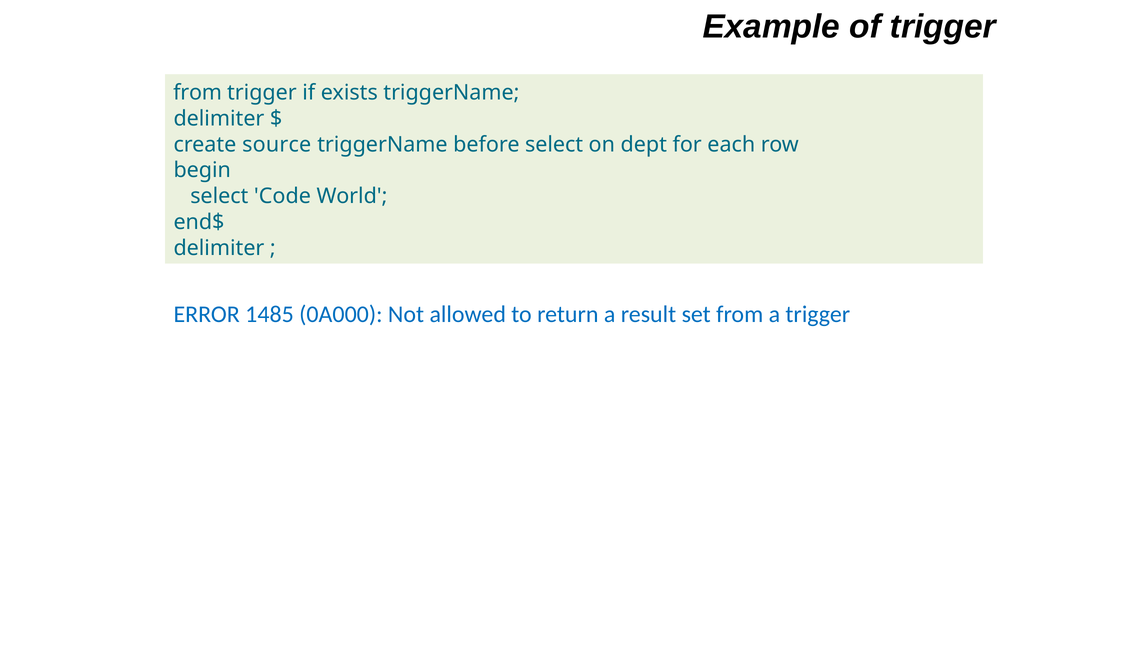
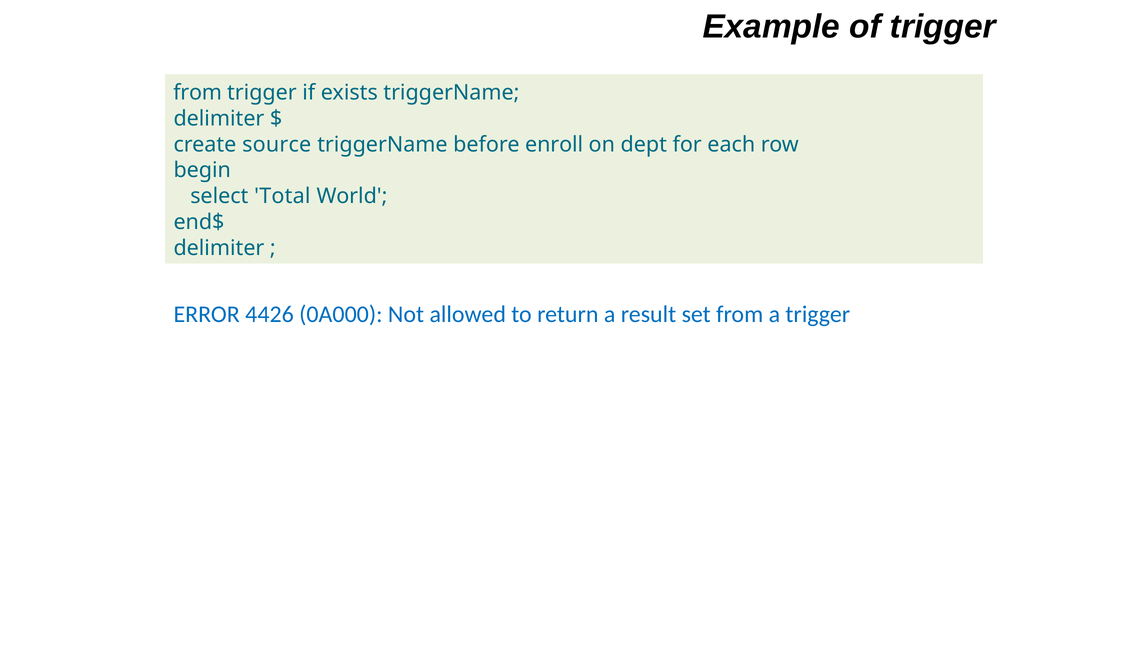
before select: select -> enroll
Code: Code -> Total
1485: 1485 -> 4426
